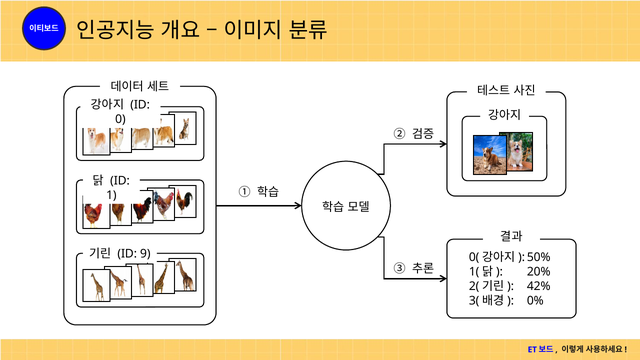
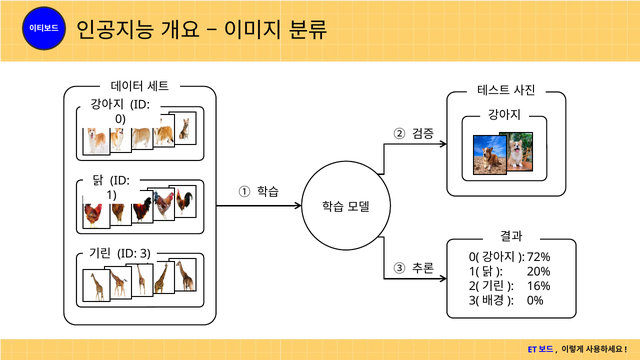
9: 9 -> 3
50%: 50% -> 72%
42%: 42% -> 16%
